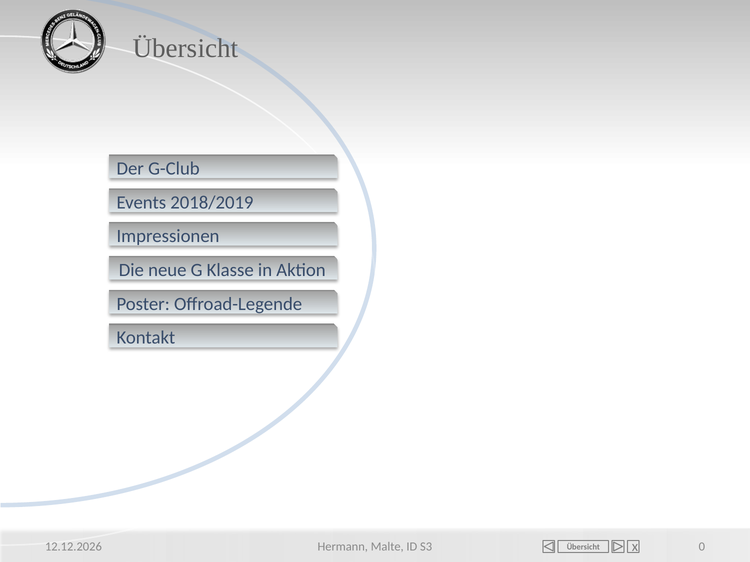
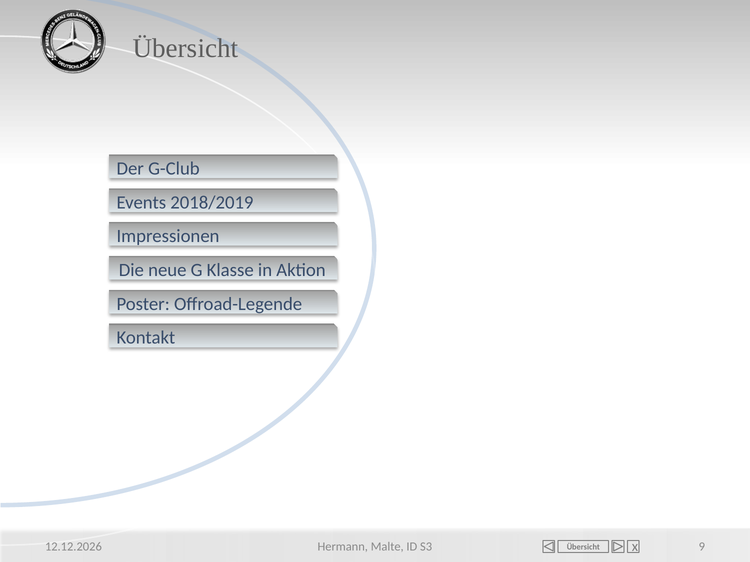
0: 0 -> 9
